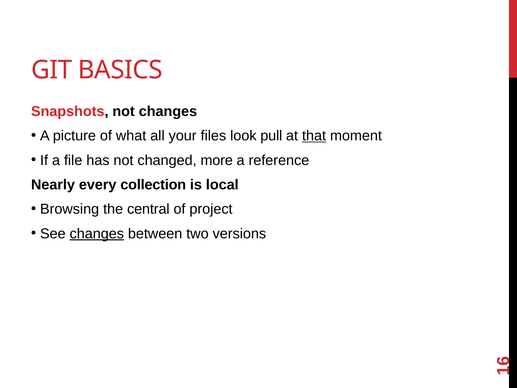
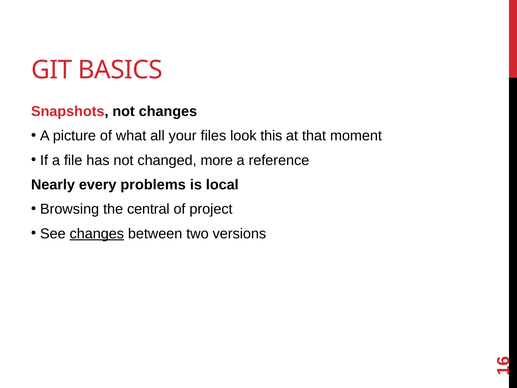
pull: pull -> this
that underline: present -> none
collection: collection -> problems
